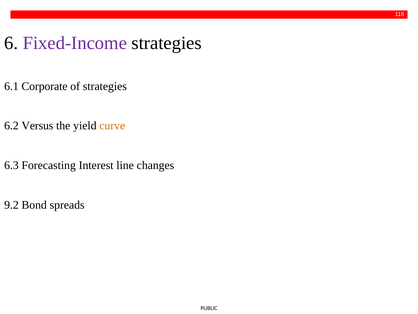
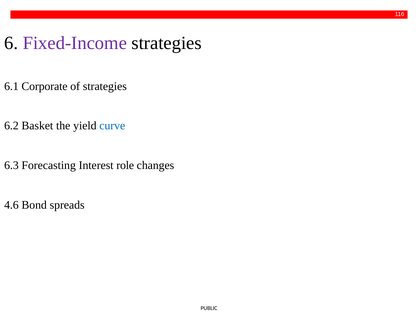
Versus: Versus -> Basket
curve colour: orange -> blue
line: line -> role
9.2: 9.2 -> 4.6
